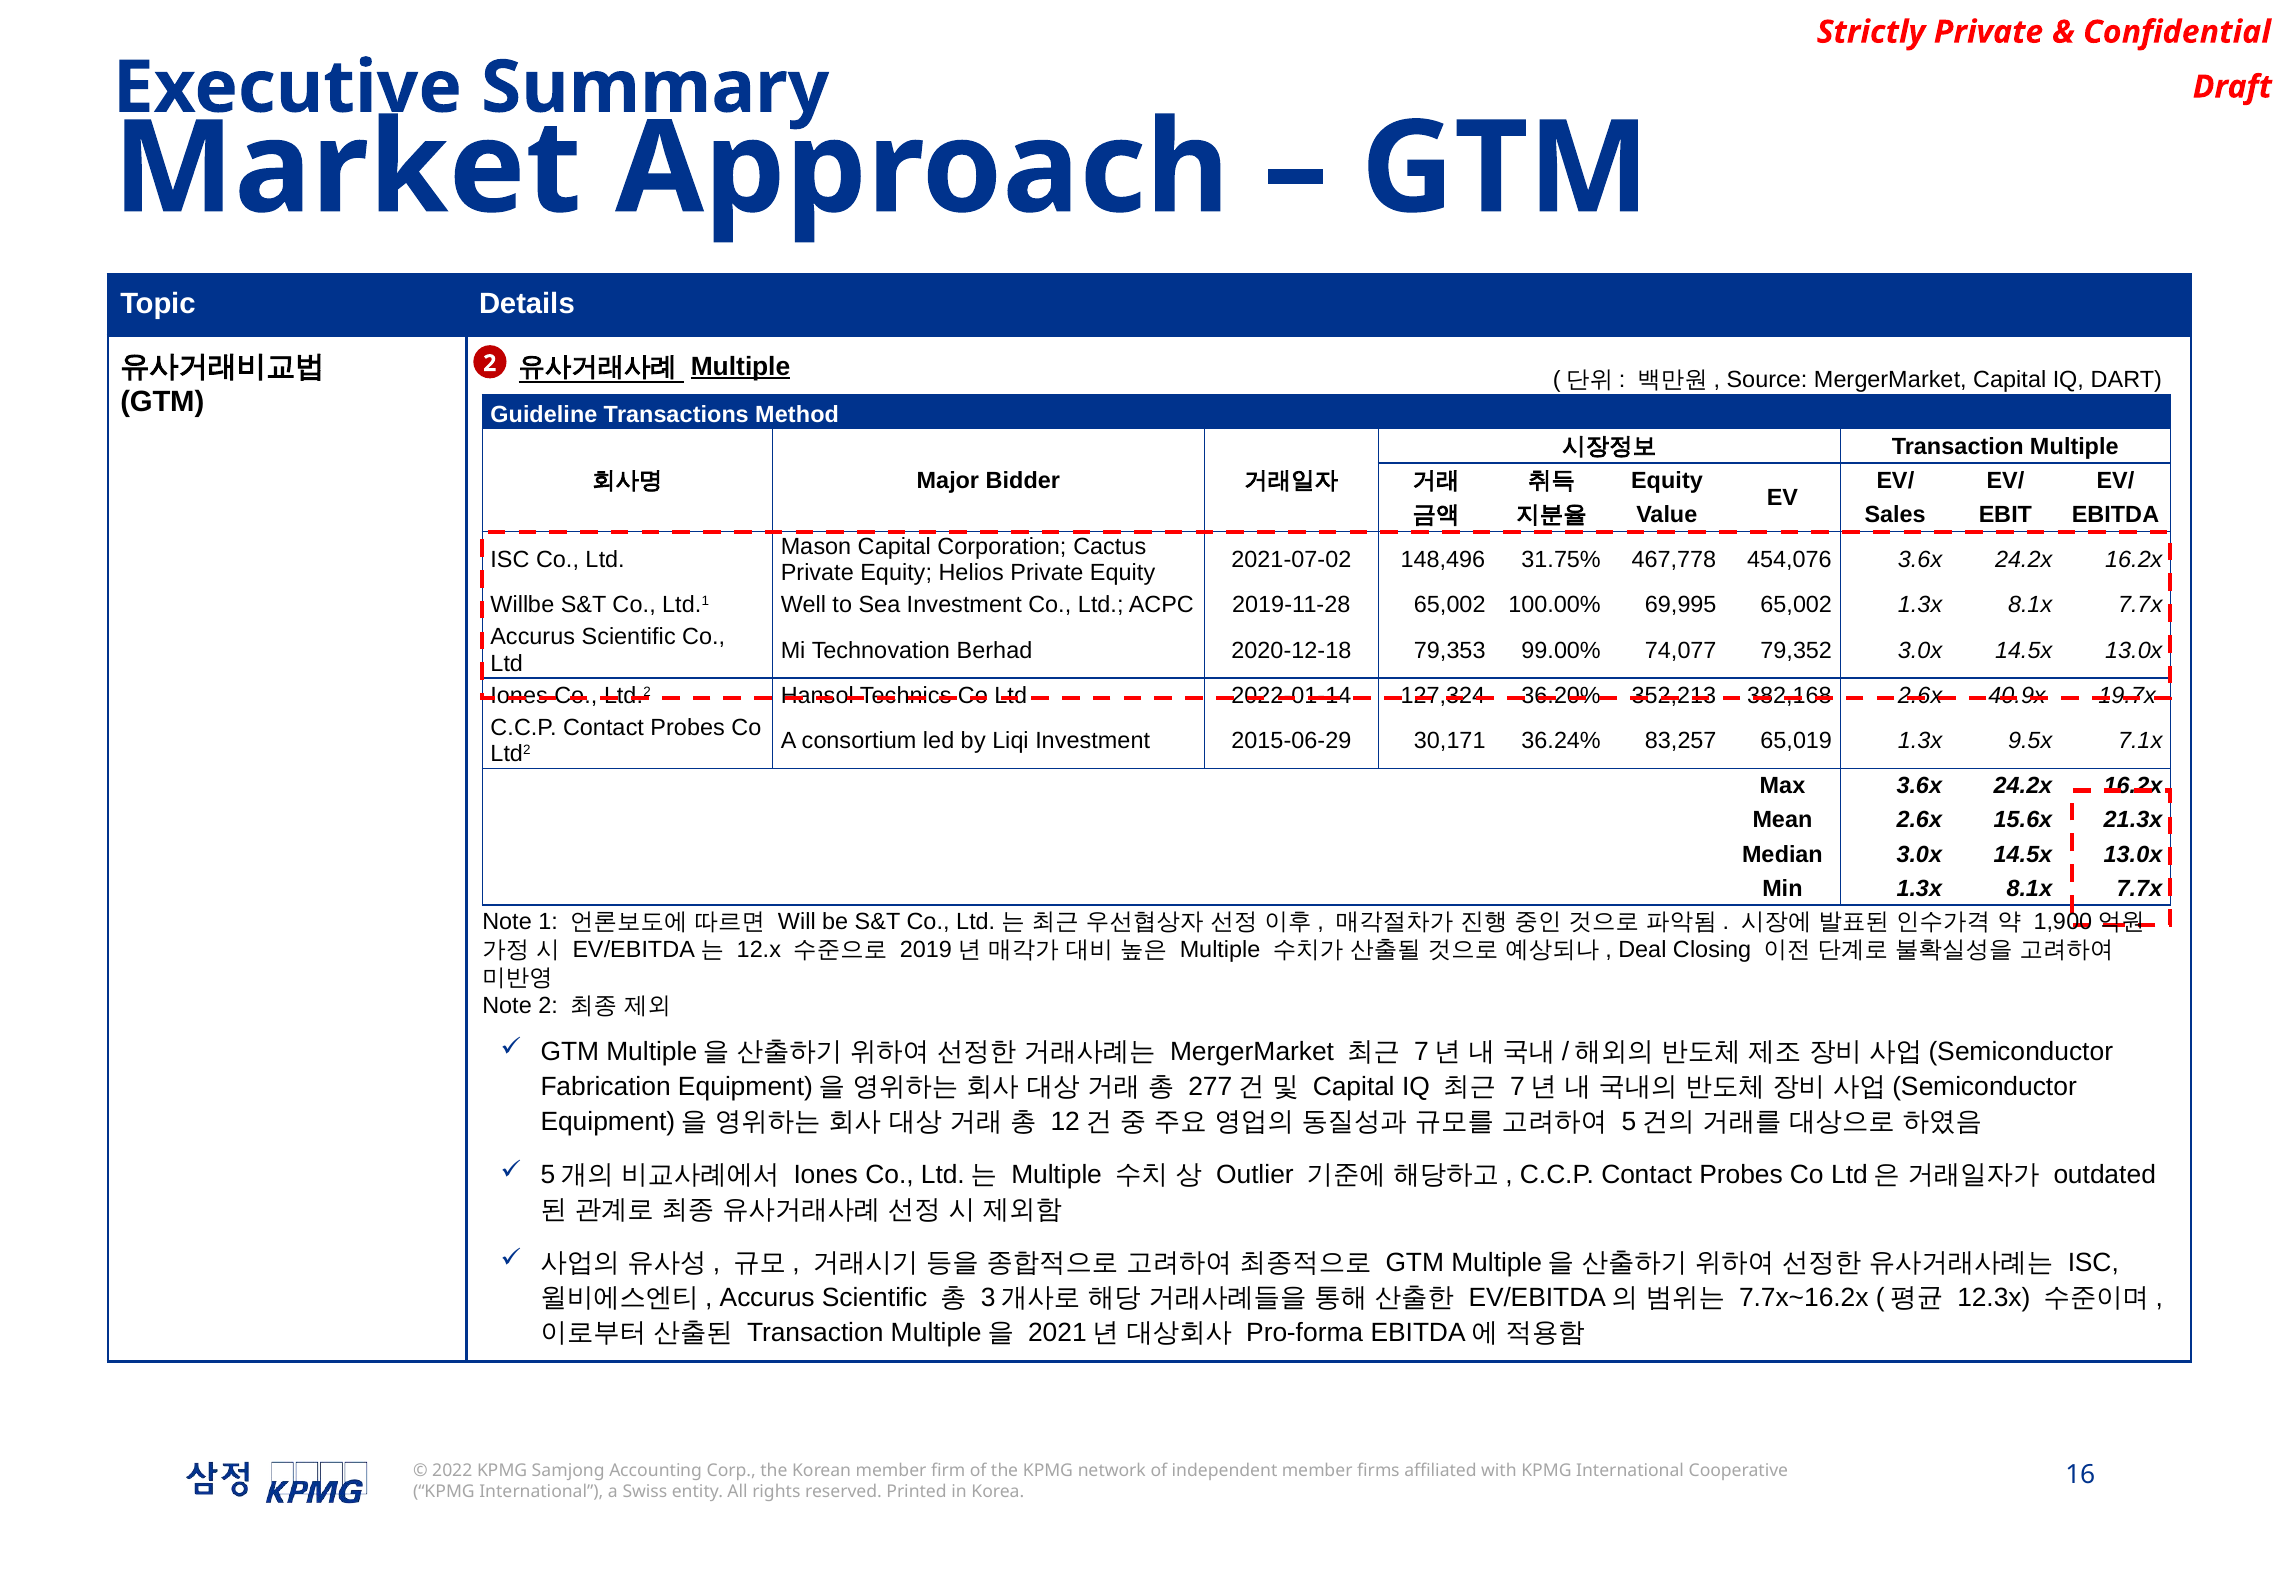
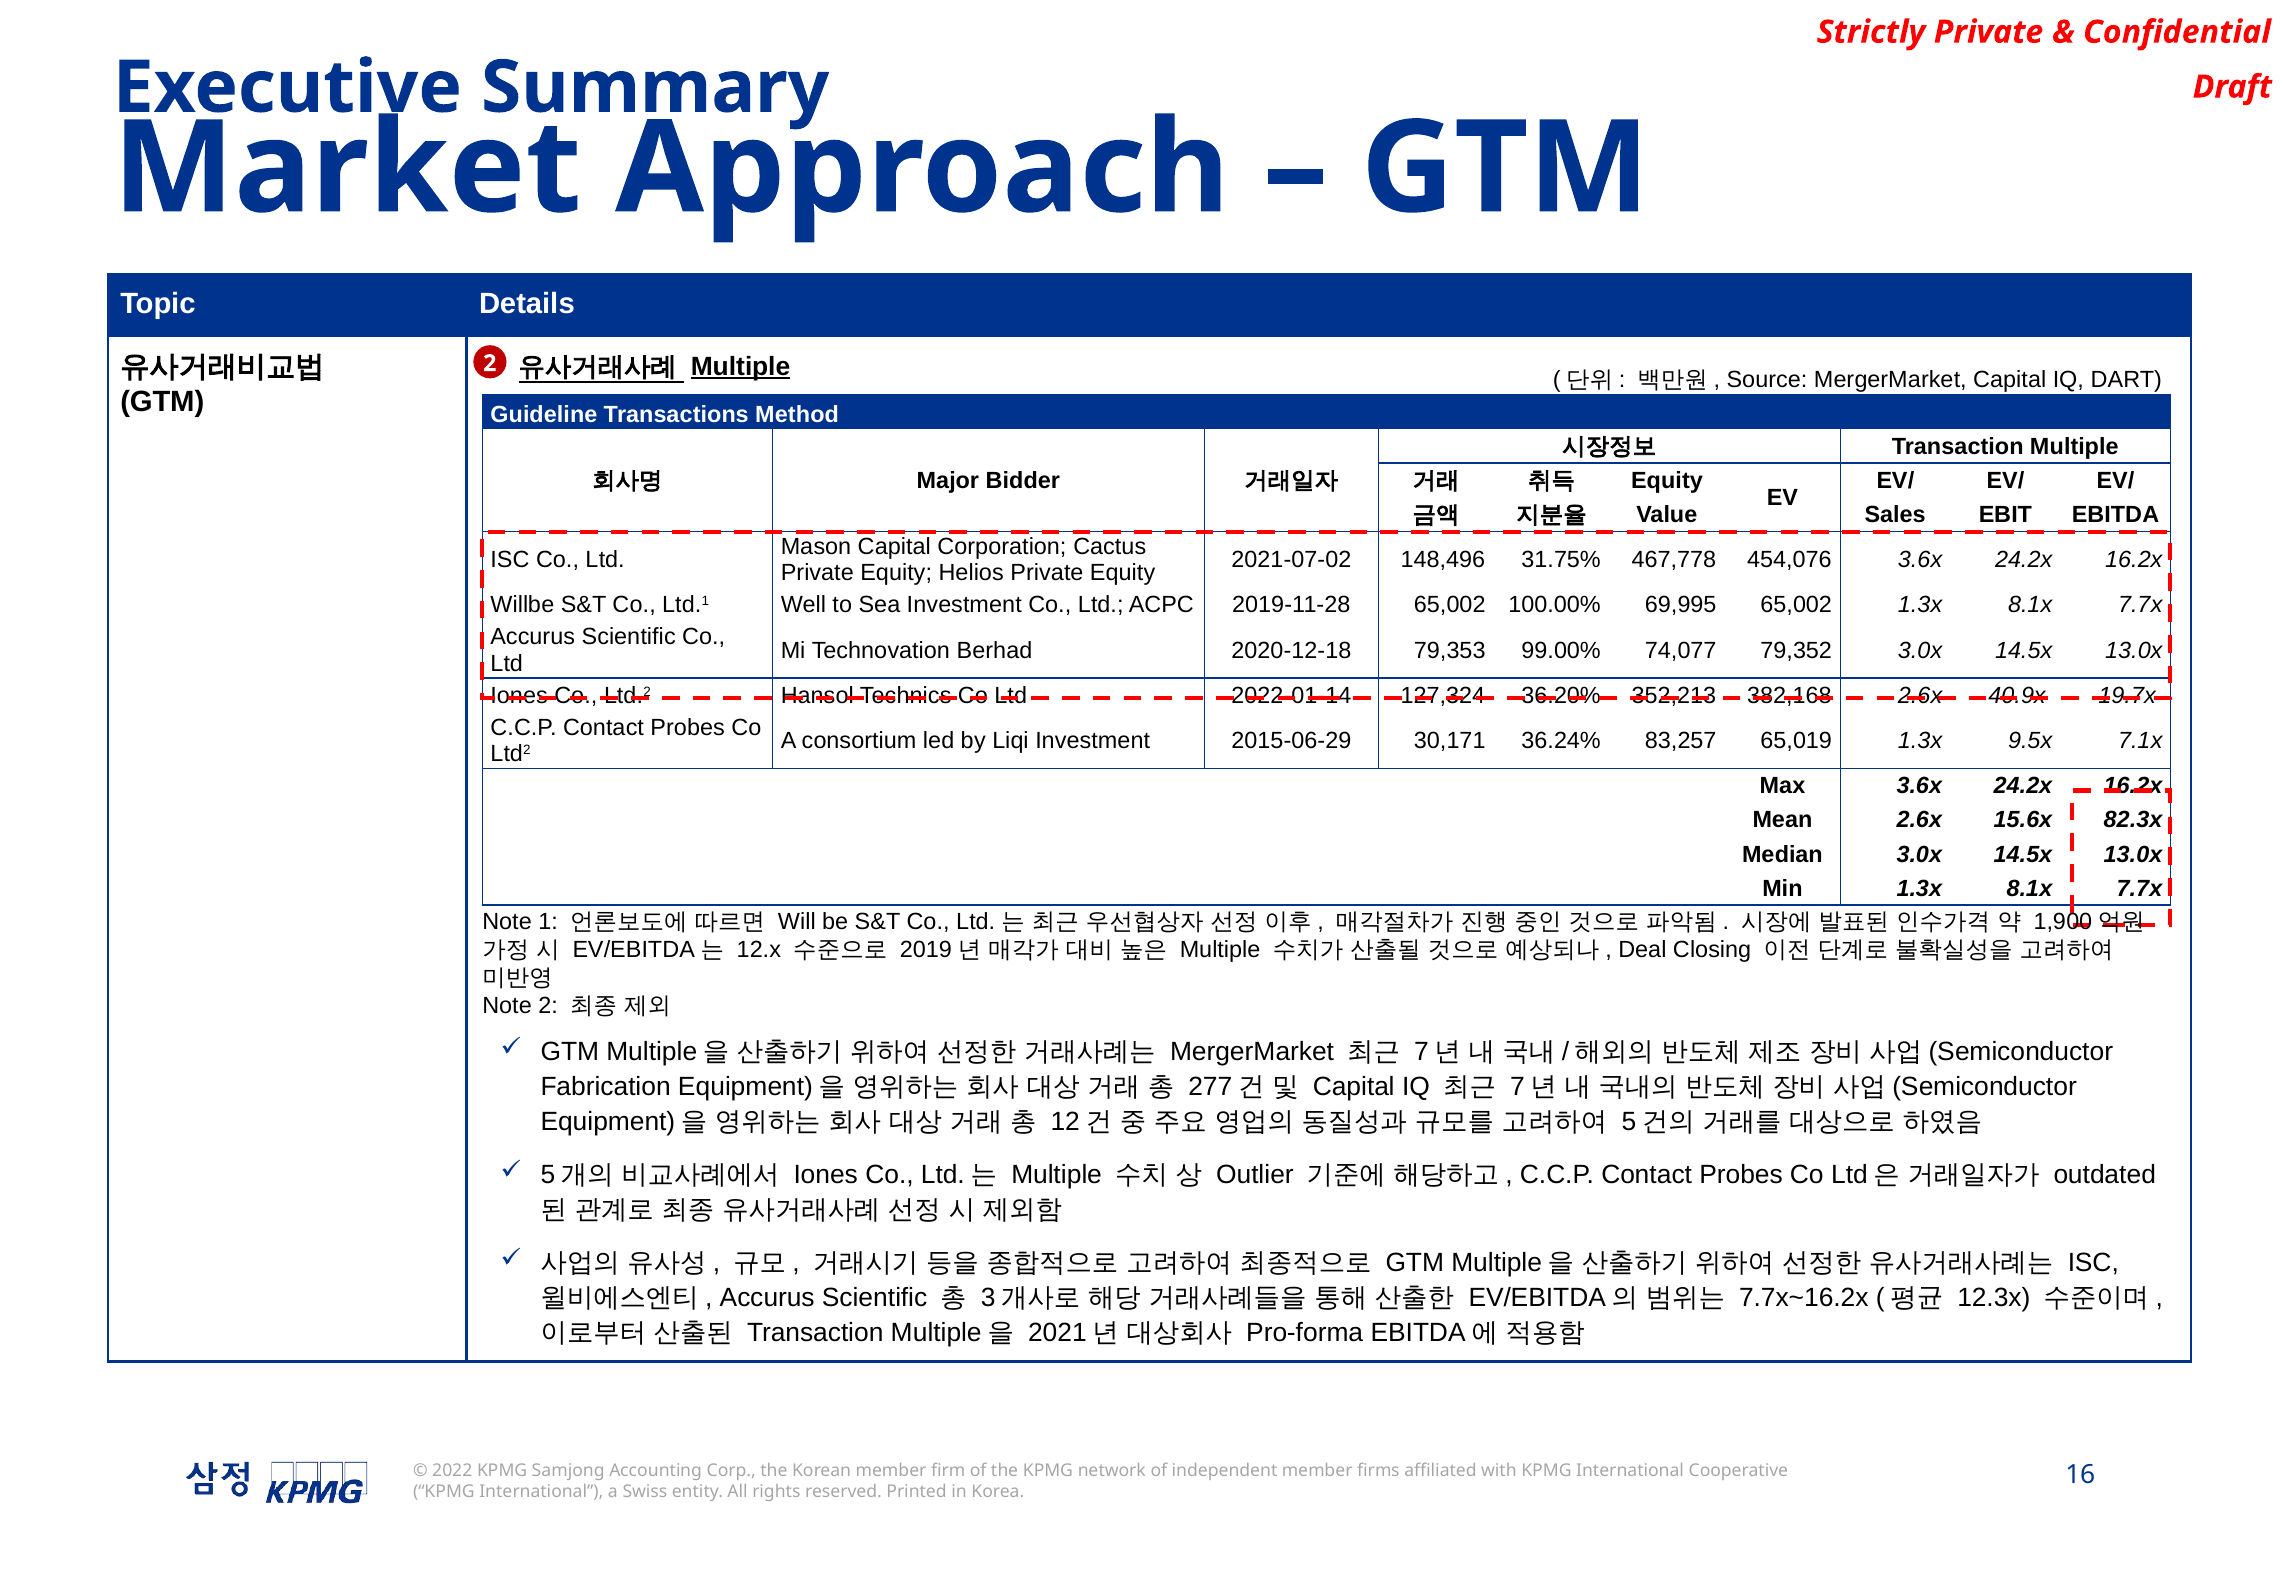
21.3x: 21.3x -> 82.3x
